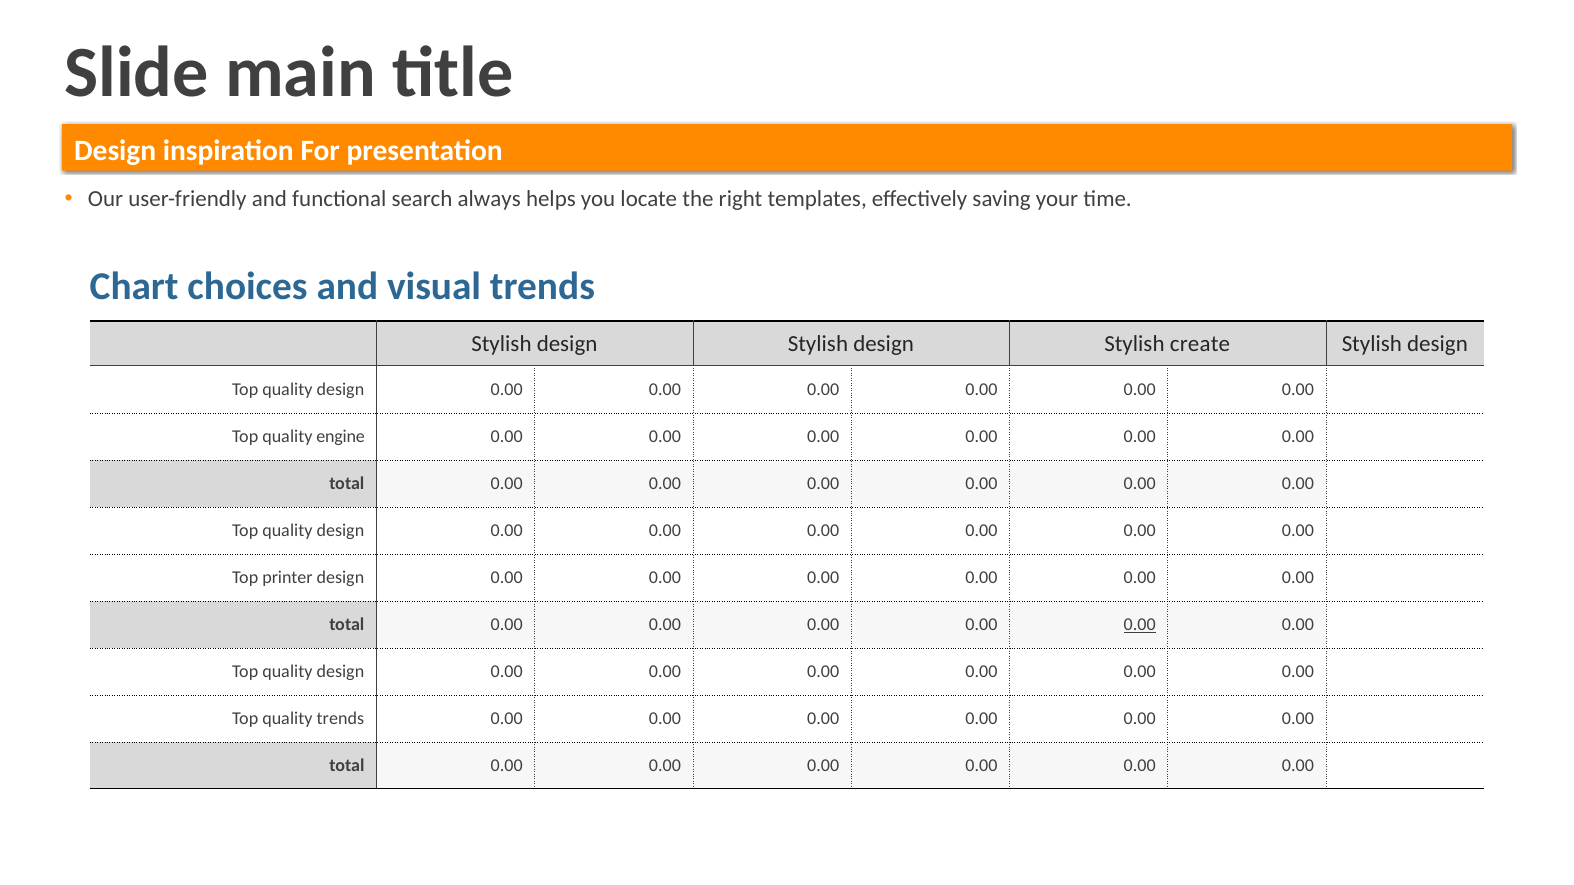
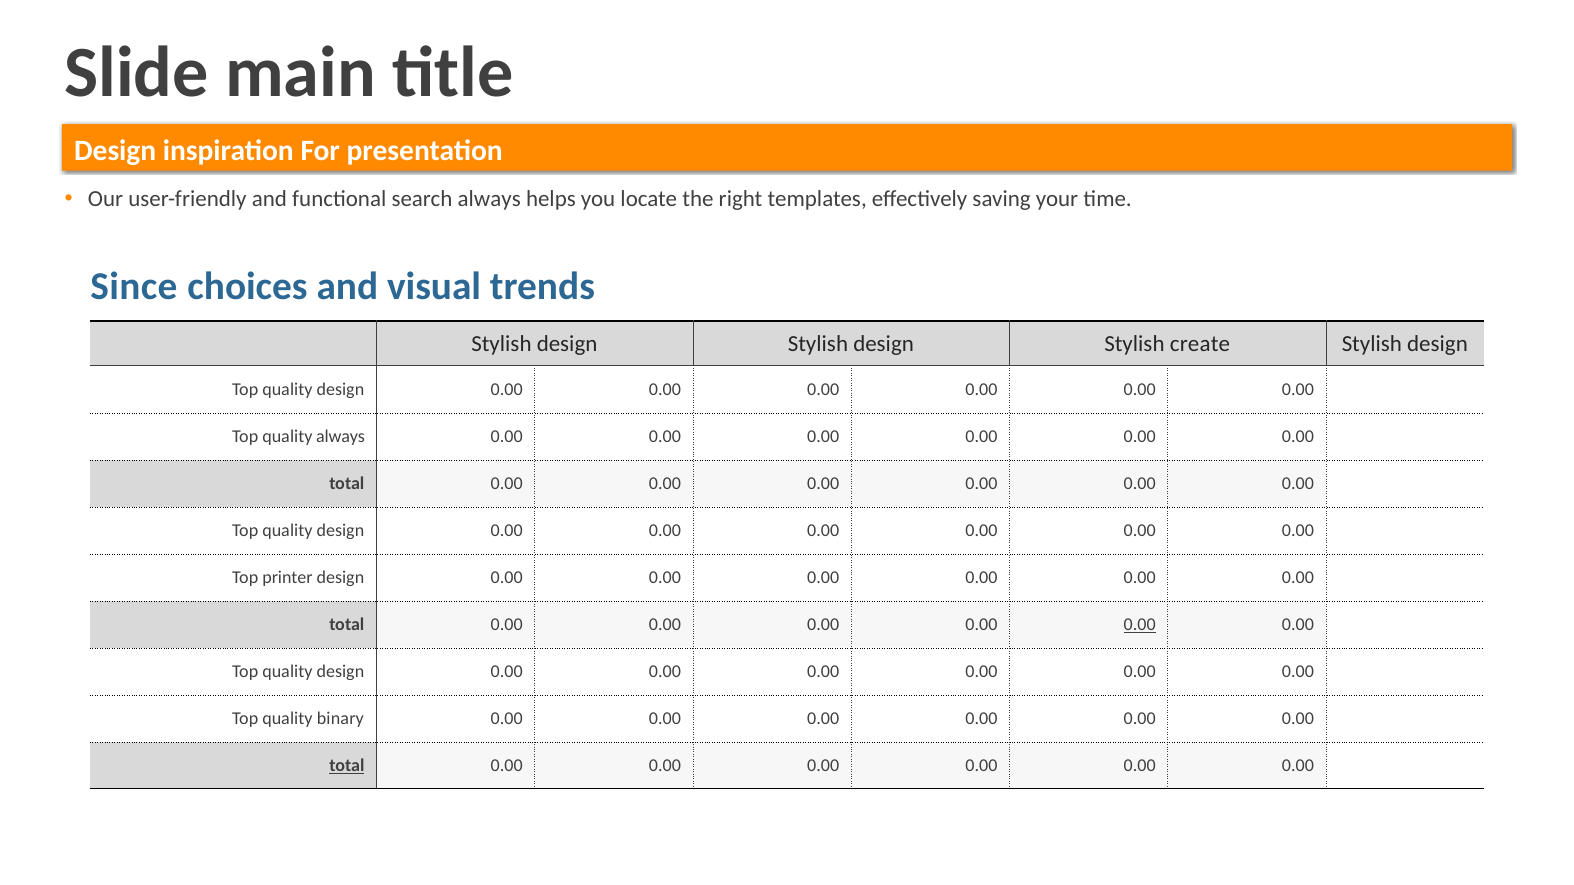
Chart: Chart -> Since
quality engine: engine -> always
quality trends: trends -> binary
total at (347, 766) underline: none -> present
